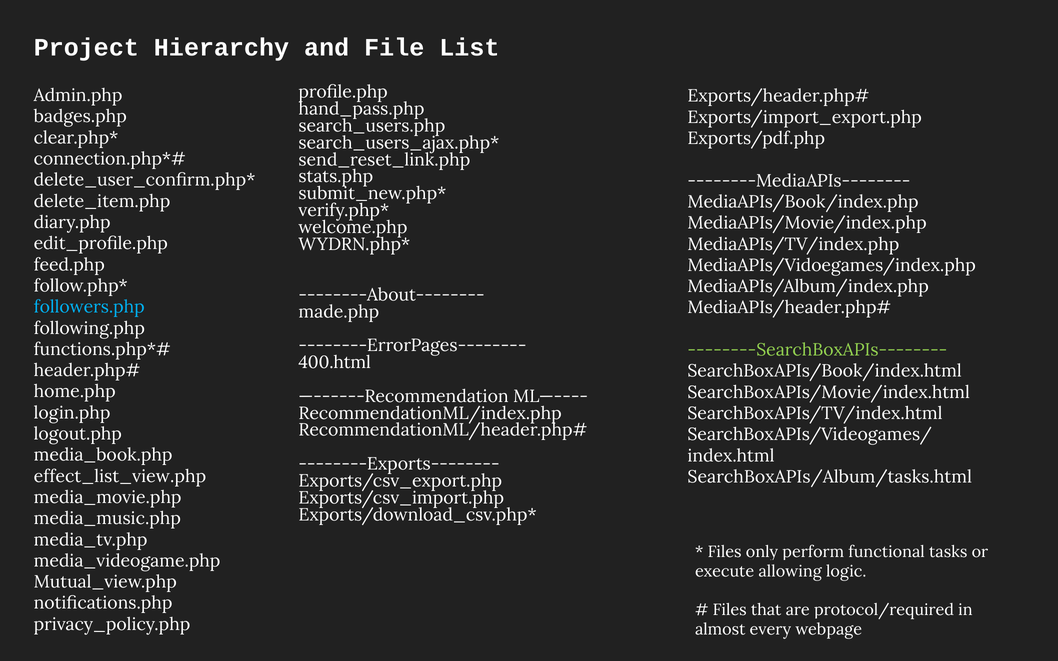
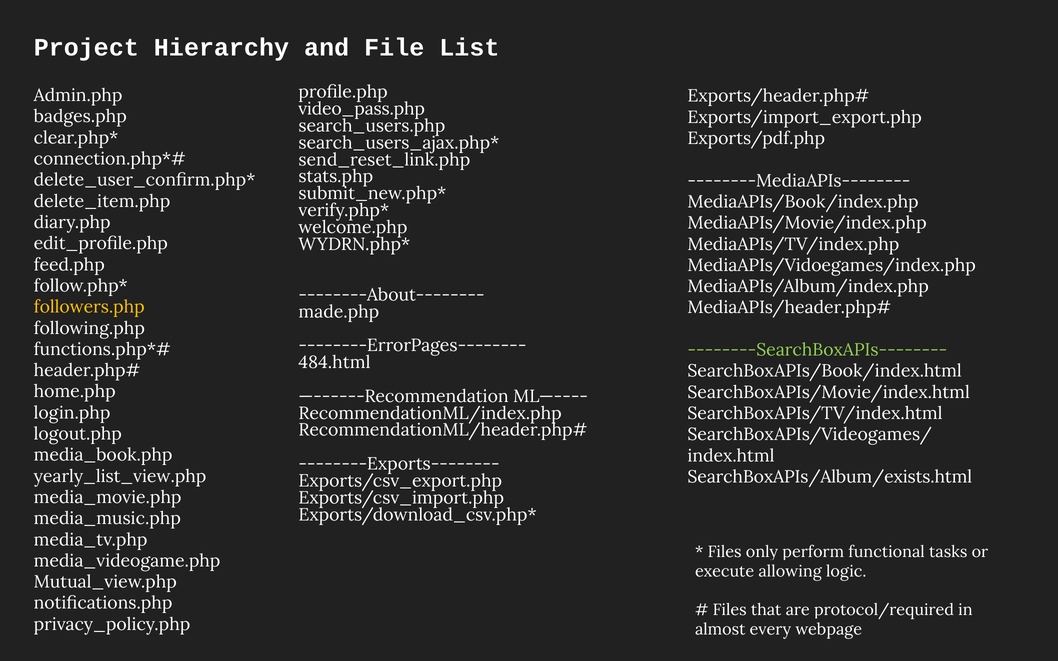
hand_pass.php: hand_pass.php -> video_pass.php
followers.php colour: light blue -> yellow
400.html: 400.html -> 484.html
effect_list_view.php: effect_list_view.php -> yearly_list_view.php
SearchBoxAPIs/Album/tasks.html: SearchBoxAPIs/Album/tasks.html -> SearchBoxAPIs/Album/exists.html
